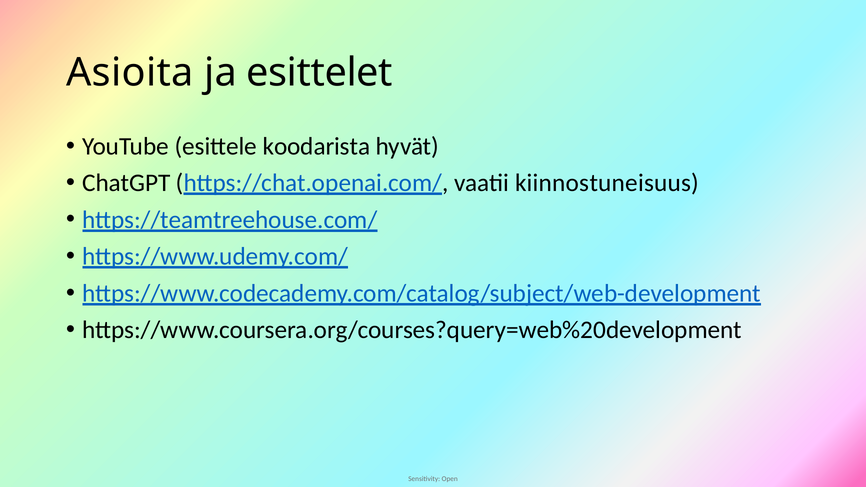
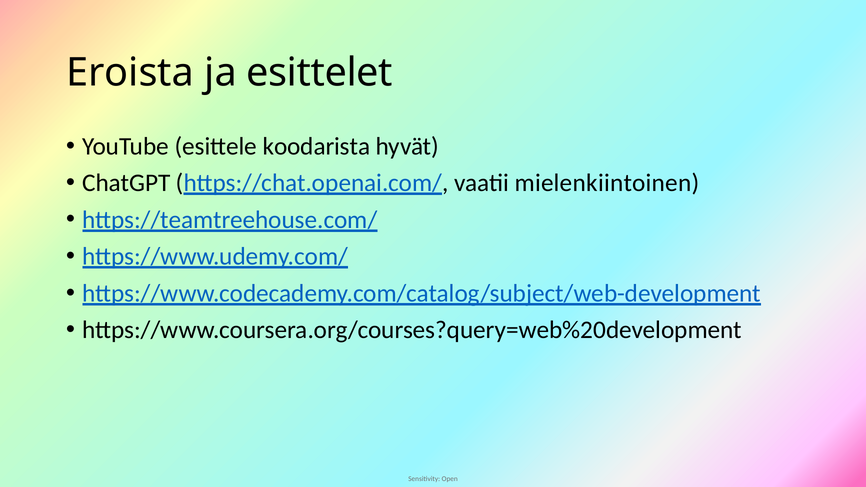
Asioita: Asioita -> Eroista
kiinnostuneisuus: kiinnostuneisuus -> mielenkiintoinen
